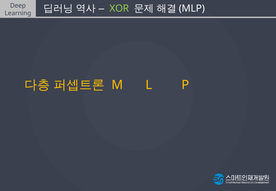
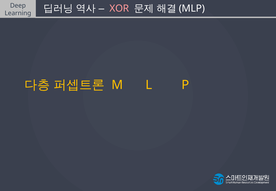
XOR colour: light green -> pink
